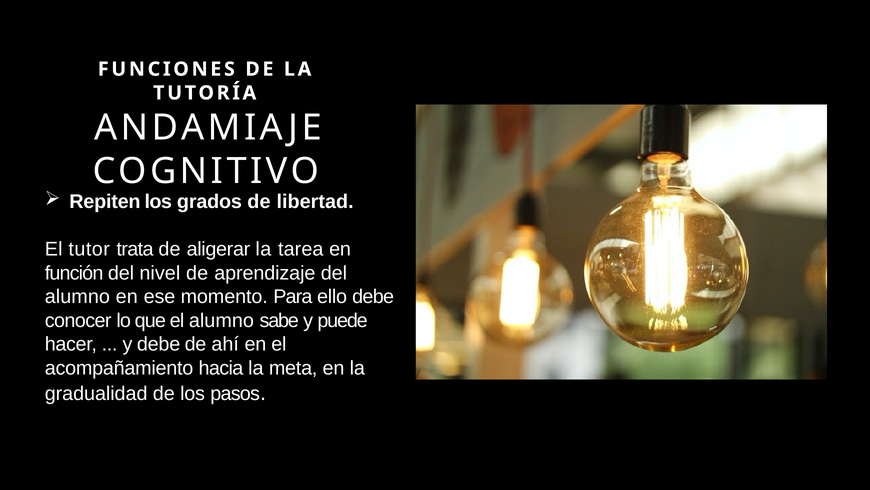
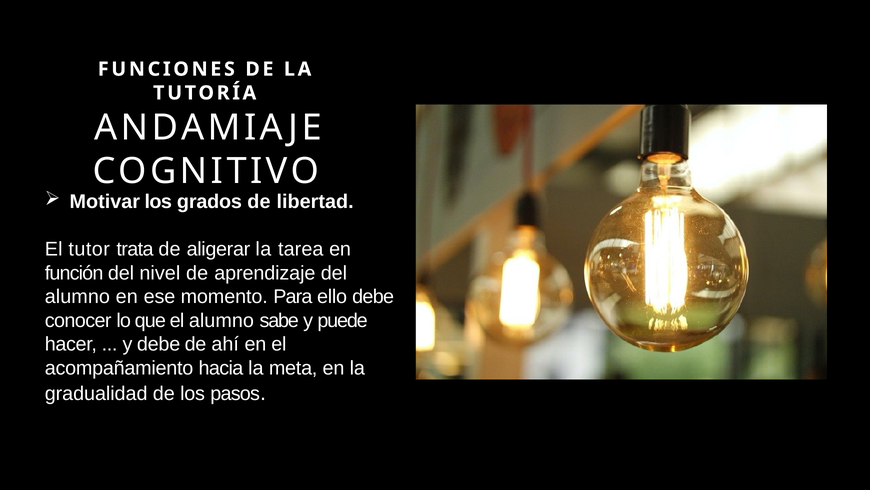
Repiten: Repiten -> Motivar
